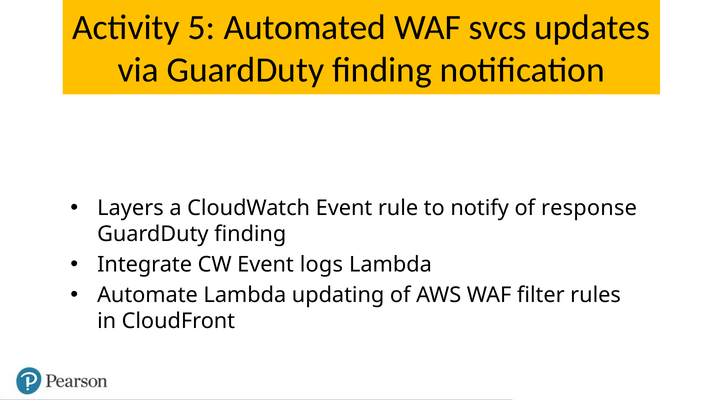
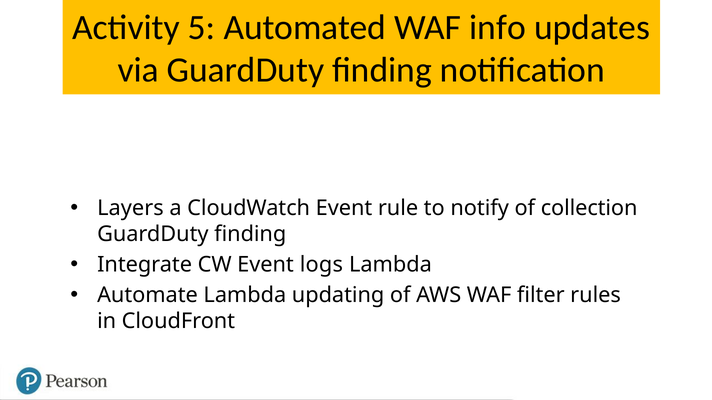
svcs: svcs -> info
response: response -> collection
